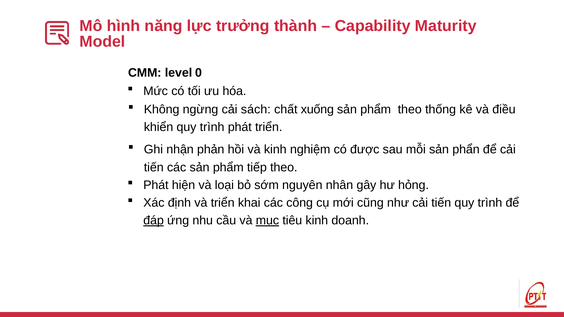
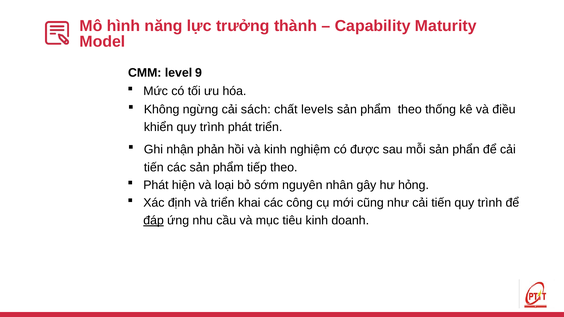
0: 0 -> 9
xuống: xuống -> levels
mục underline: present -> none
